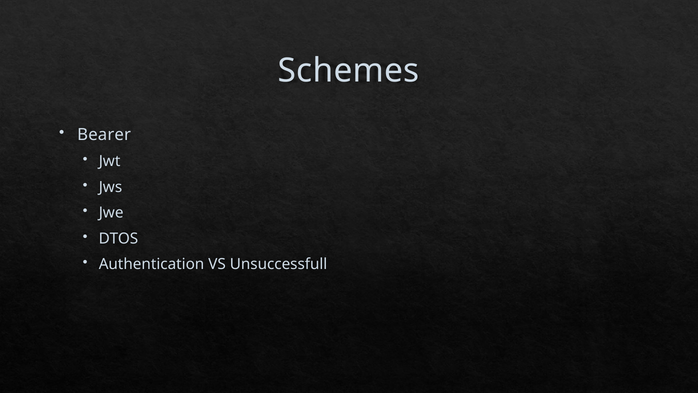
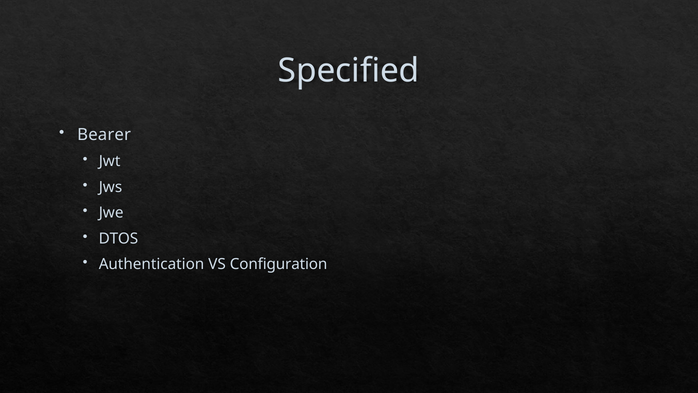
Schemes: Schemes -> Specified
Unsuccessfull: Unsuccessfull -> Configuration
